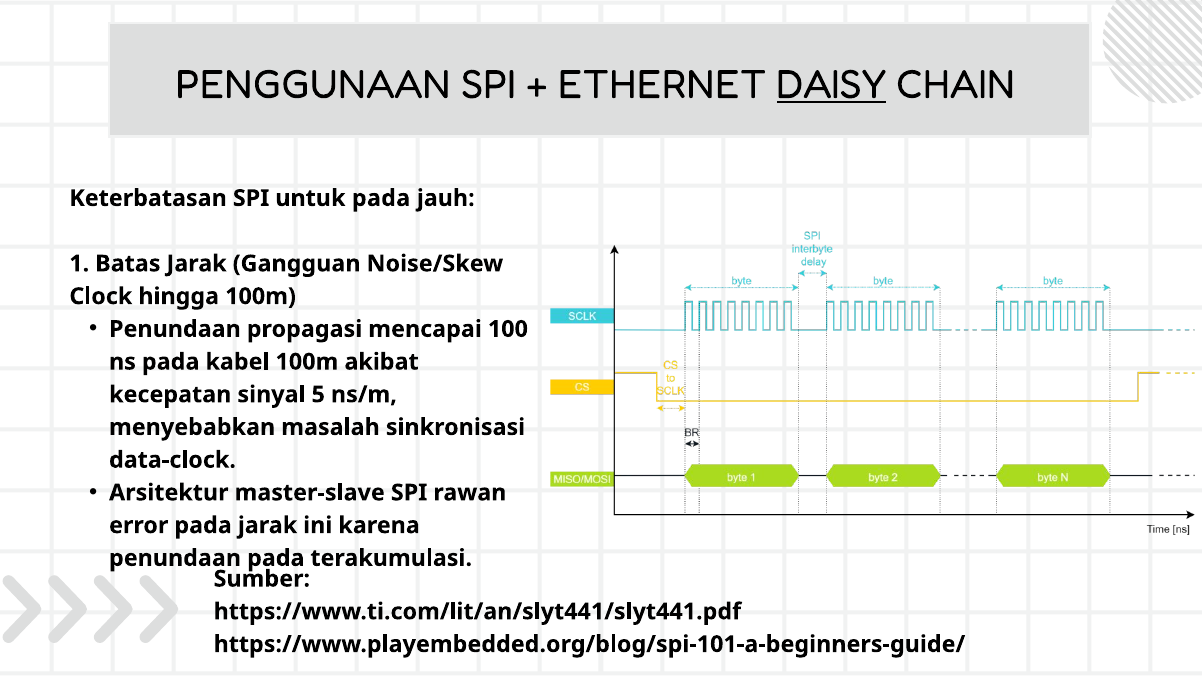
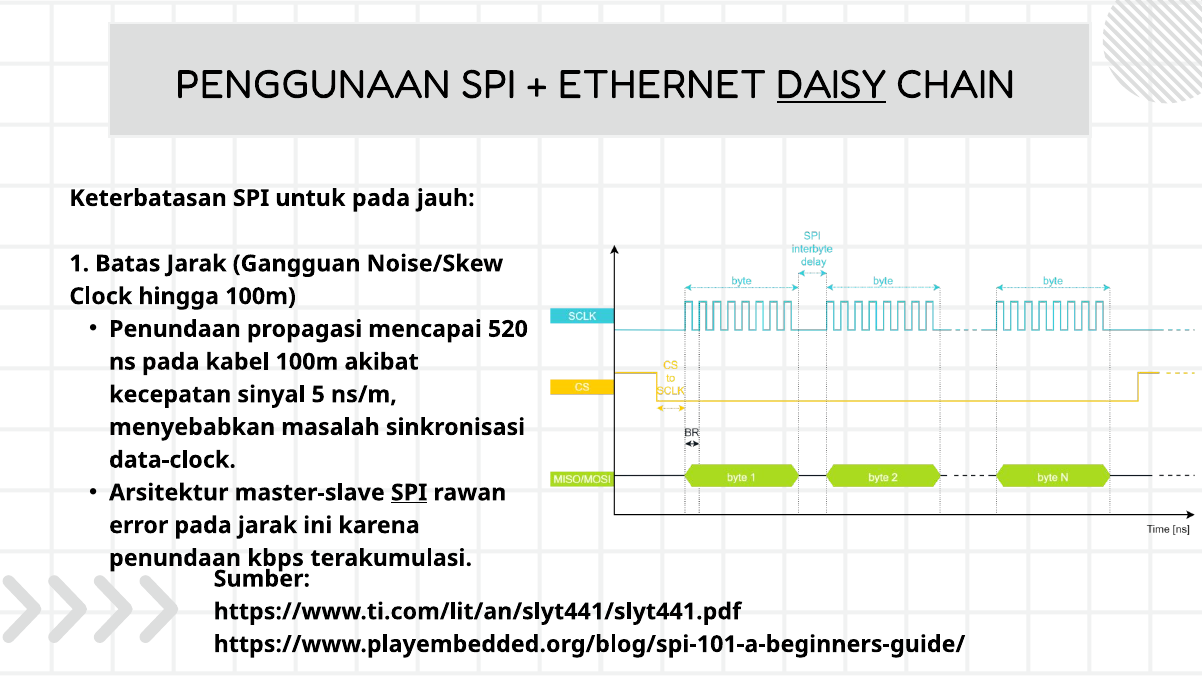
100: 100 -> 520
SPI at (409, 493) underline: none -> present
penundaan pada: pada -> kbps
